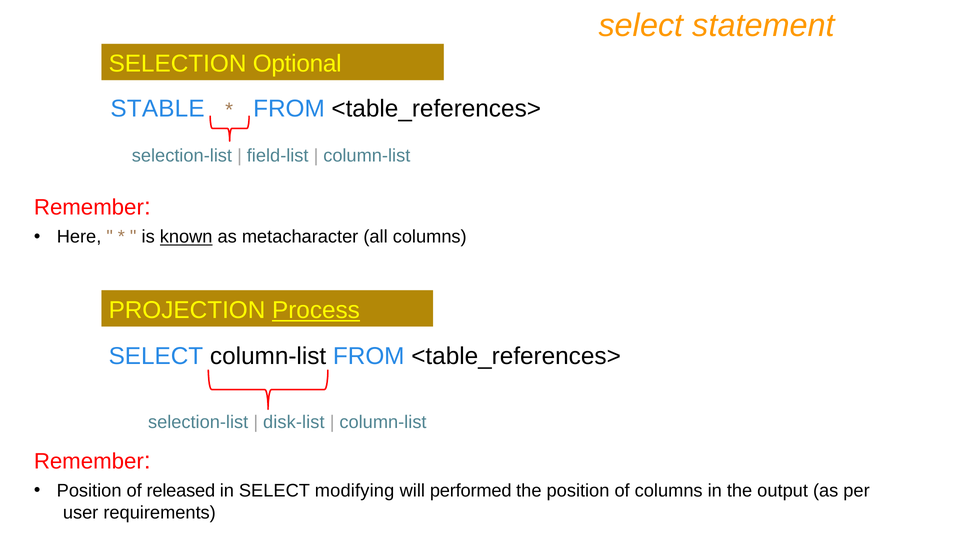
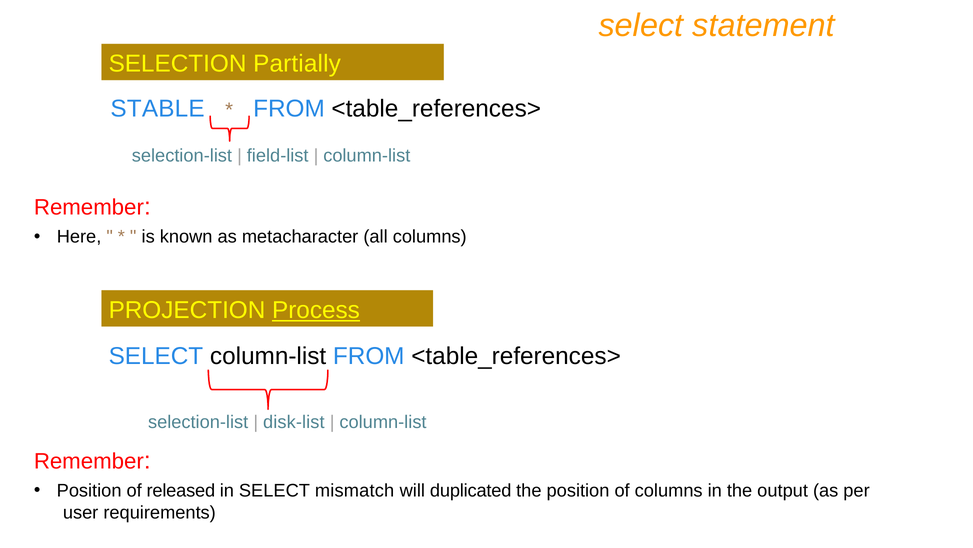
Optional: Optional -> Partially
known underline: present -> none
modifying: modifying -> mismatch
performed: performed -> duplicated
